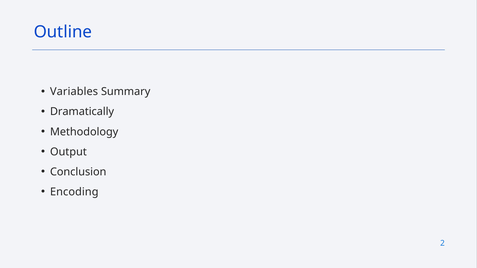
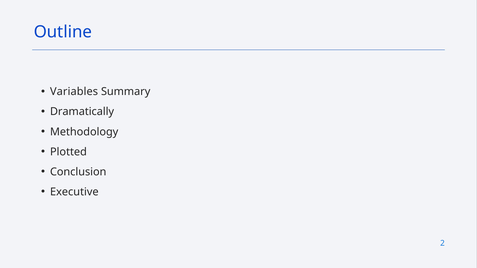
Output: Output -> Plotted
Encoding: Encoding -> Executive
